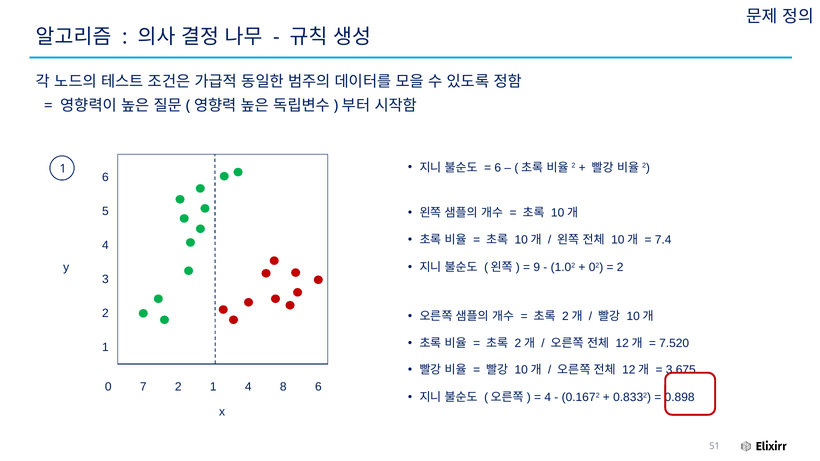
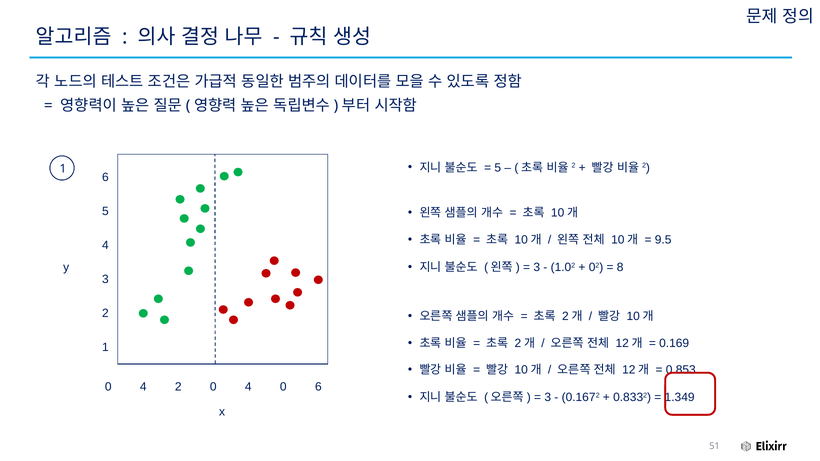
6 at (498, 168): 6 -> 5
7.4: 7.4 -> 9.5
9 at (537, 267): 9 -> 3
2 at (620, 267): 2 -> 8
7.520: 7.520 -> 0.169
3.675: 3.675 -> 0.853
7 at (143, 387): 7 -> 4
2 1: 1 -> 0
4 8: 8 -> 0
4 at (548, 397): 4 -> 3
0.898: 0.898 -> 1.349
